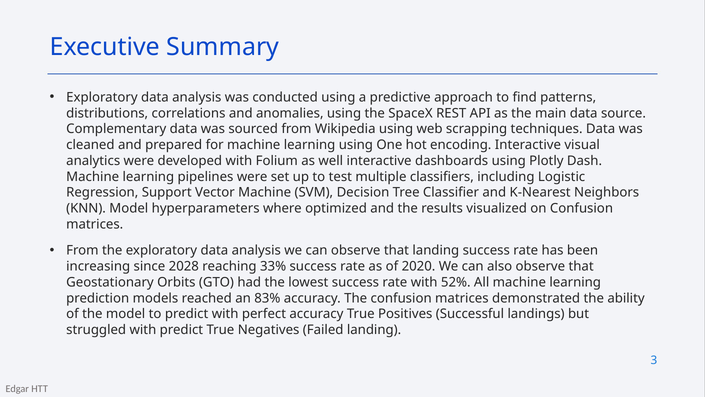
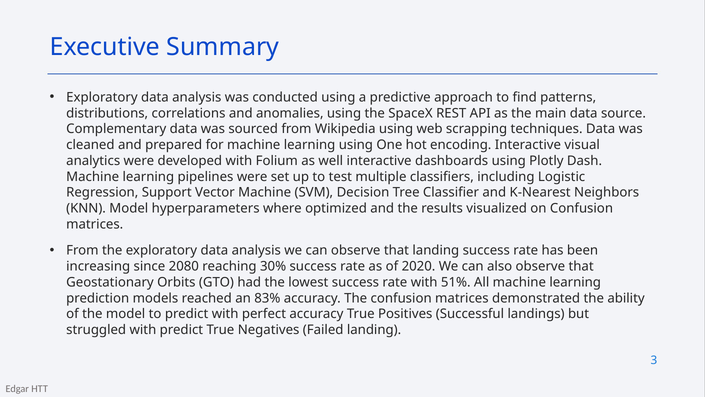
2028: 2028 -> 2080
33%: 33% -> 30%
52%: 52% -> 51%
